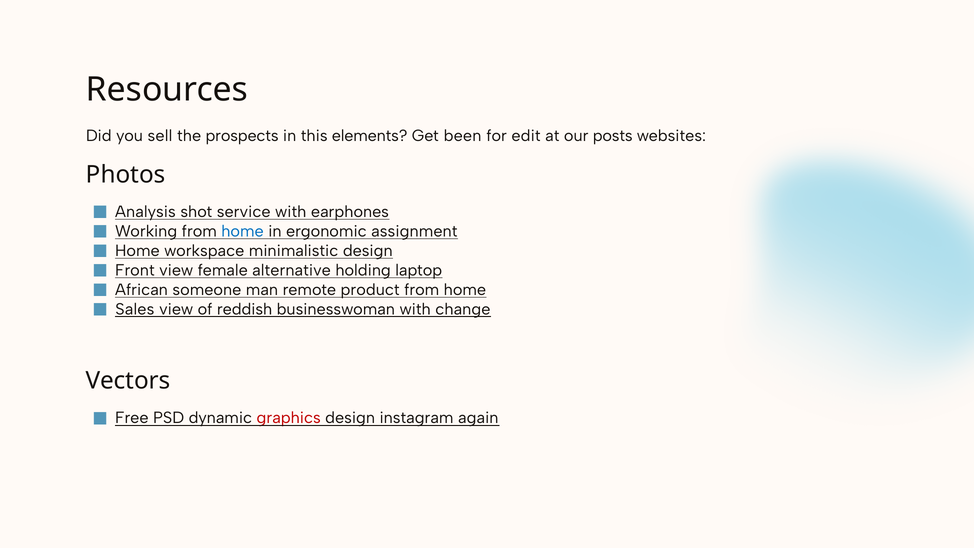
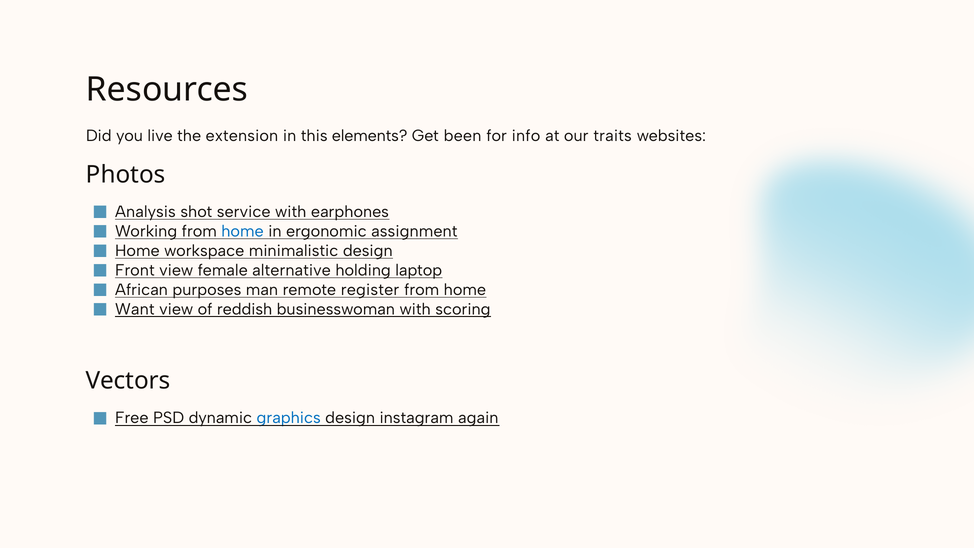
sell: sell -> live
prospects: prospects -> extension
edit: edit -> info
posts: posts -> traits
someone: someone -> purposes
product: product -> register
Sales: Sales -> Want
change: change -> scoring
graphics colour: red -> blue
